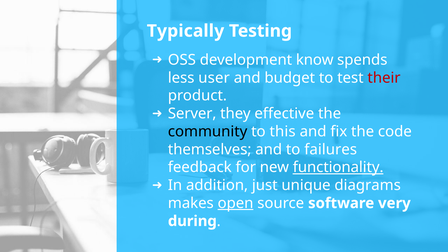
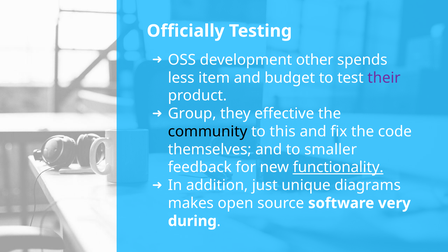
Typically: Typically -> Officially
know: know -> other
user: user -> item
their colour: red -> purple
Server: Server -> Group
failures: failures -> smaller
open underline: present -> none
